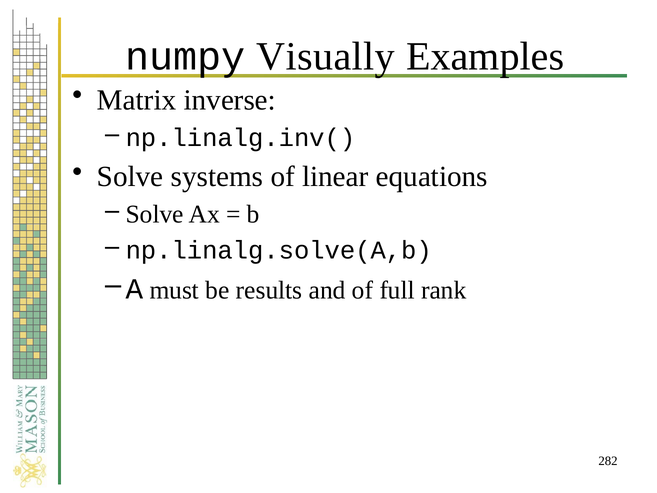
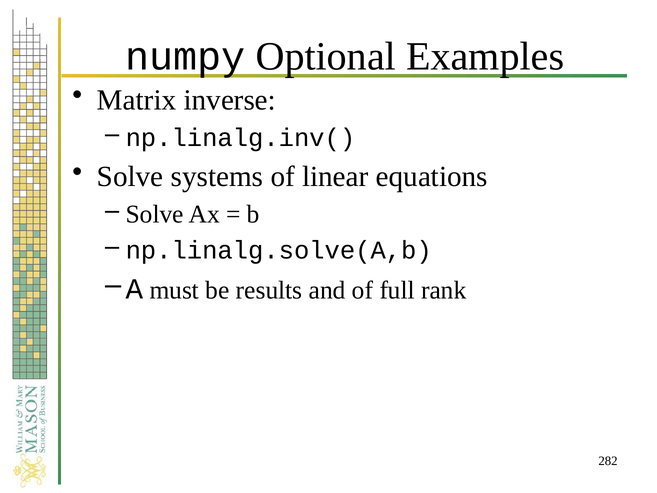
Visually: Visually -> Optional
